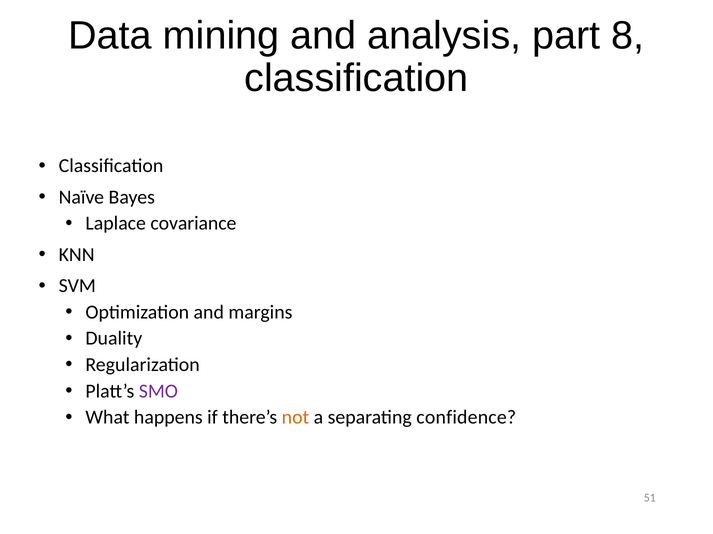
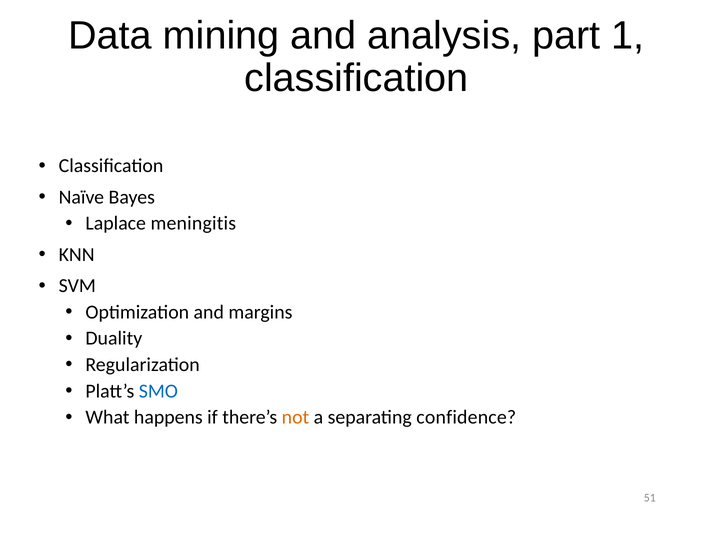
8: 8 -> 1
covariance: covariance -> meningitis
SMO colour: purple -> blue
